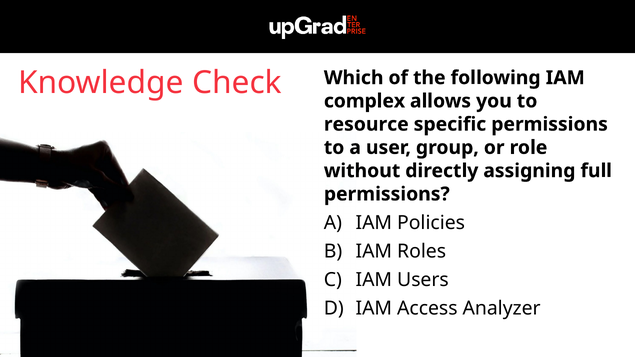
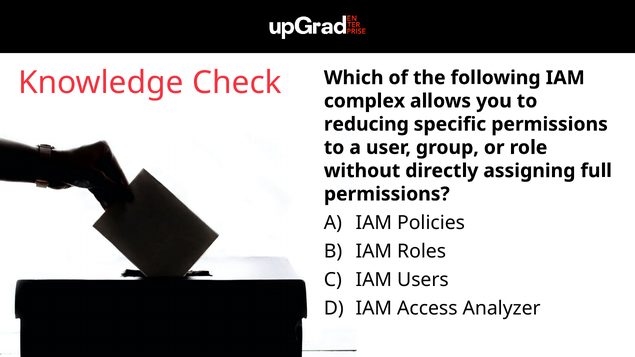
resource: resource -> reducing
